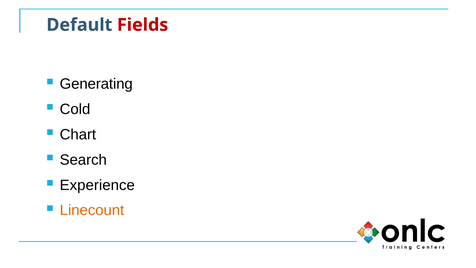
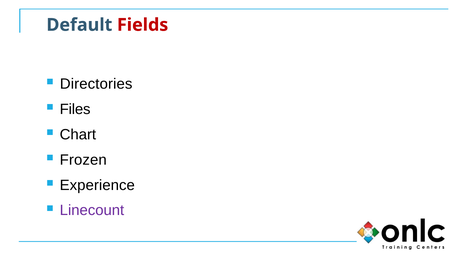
Generating: Generating -> Directories
Cold: Cold -> Files
Search: Search -> Frozen
Linecount colour: orange -> purple
